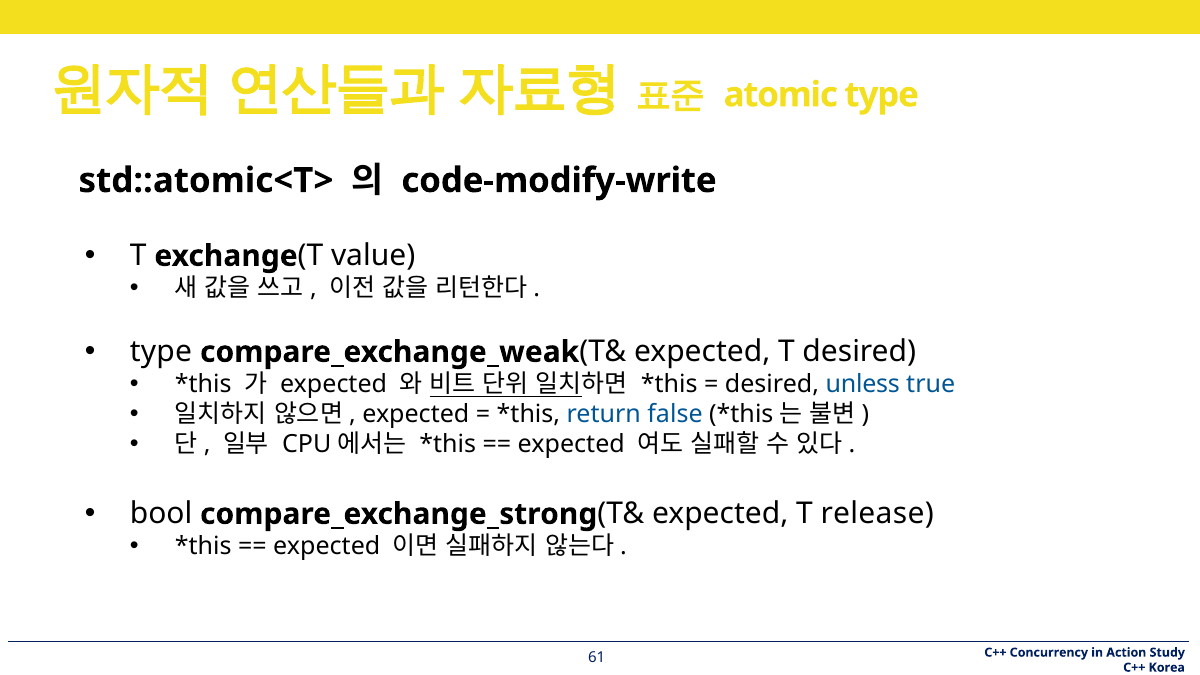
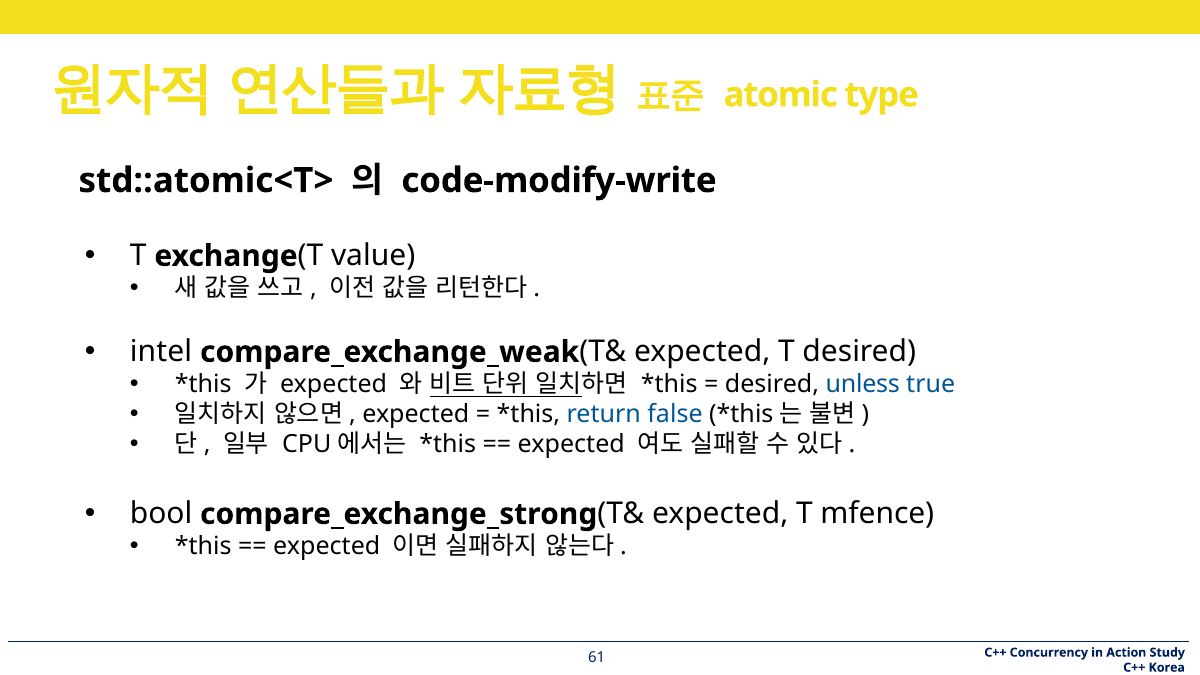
type at (161, 352): type -> intel
release: release -> mfence
